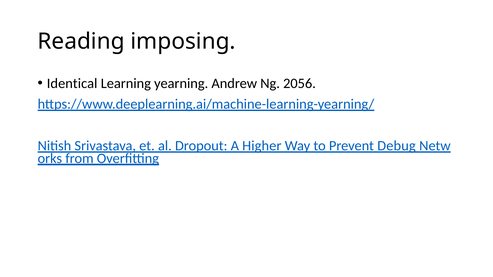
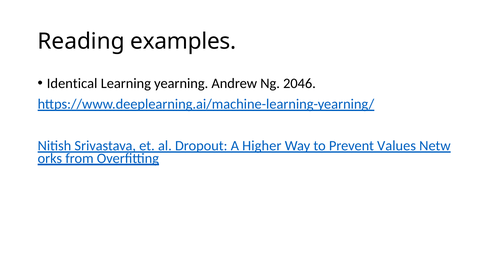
imposing: imposing -> examples
2056: 2056 -> 2046
Debug: Debug -> Values
